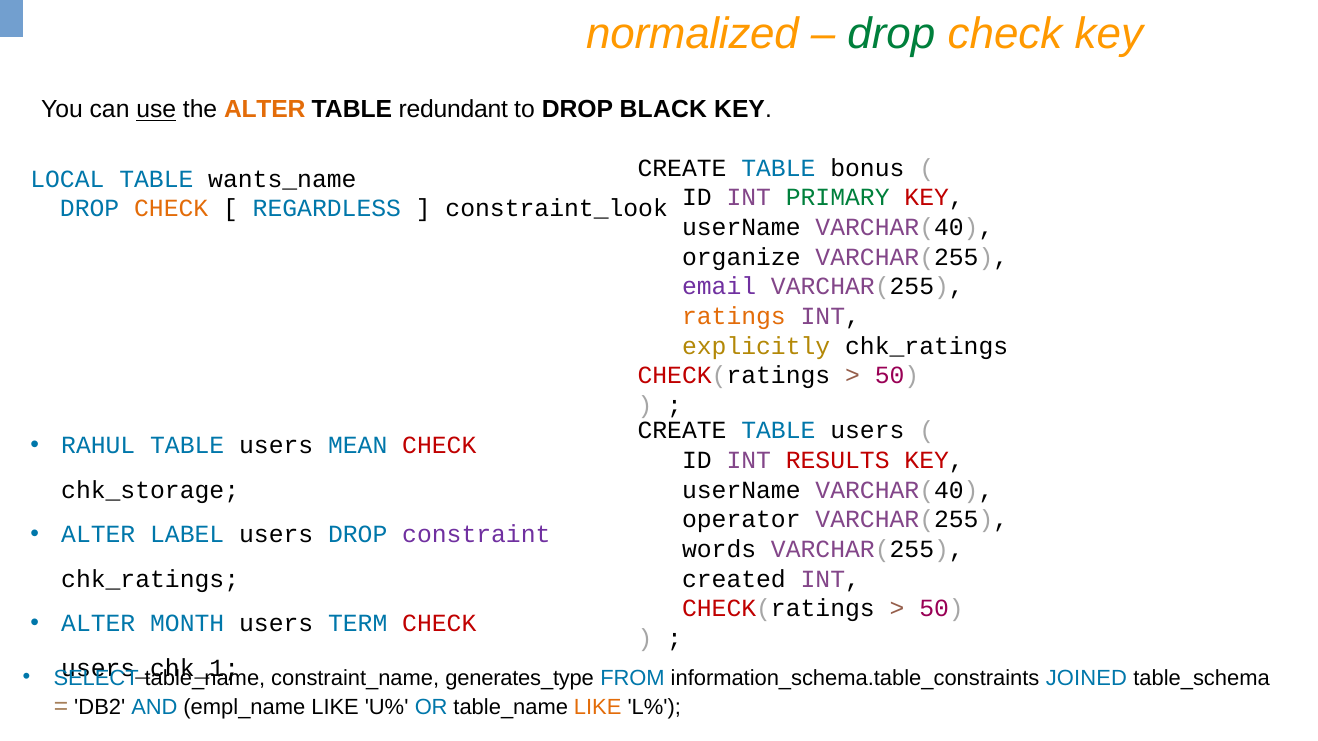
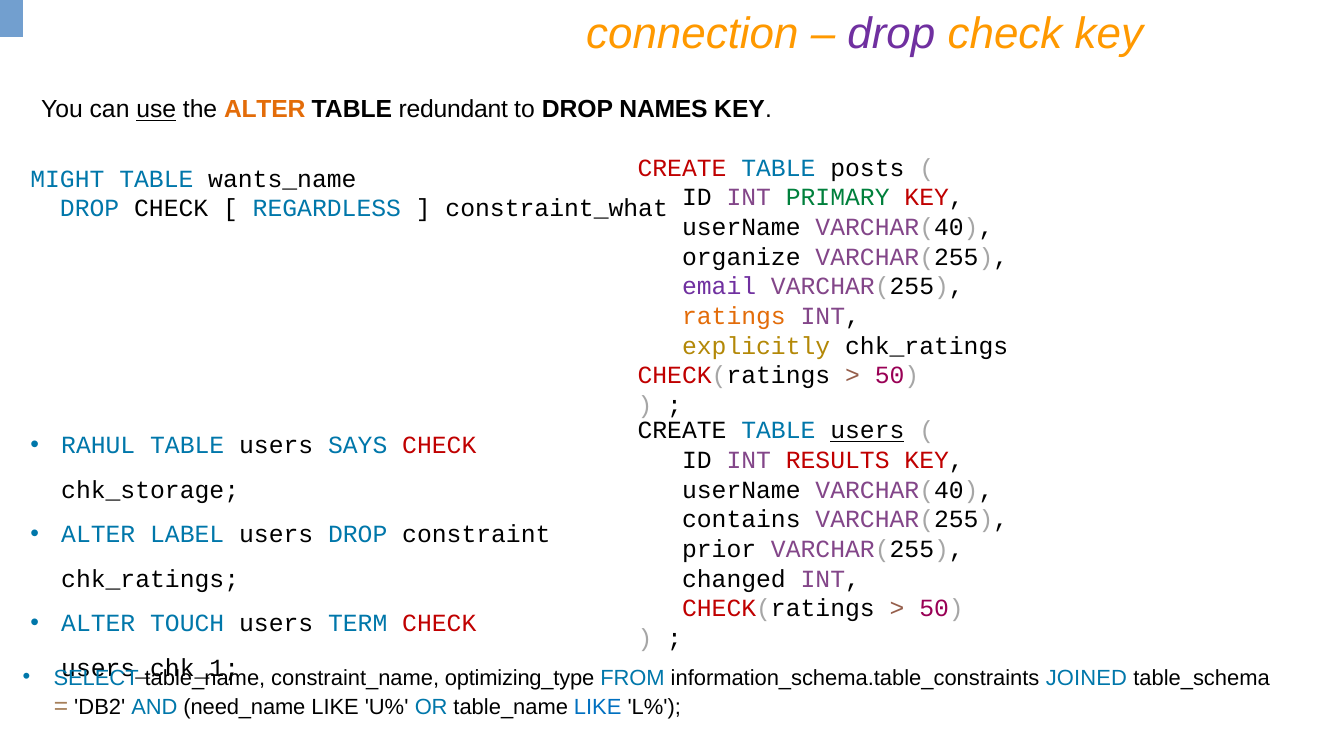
normalized: normalized -> connection
drop at (891, 34) colour: green -> purple
BLACK: BLACK -> NAMES
CREATE at (682, 168) colour: black -> red
bonus: bonus -> posts
LOCAL: LOCAL -> MIGHT
CHECK at (171, 209) colour: orange -> black
constraint_look: constraint_look -> constraint_what
users at (867, 431) underline: none -> present
MEAN: MEAN -> SAYS
operator: operator -> contains
constraint colour: purple -> black
words: words -> prior
created: created -> changed
MONTH: MONTH -> TOUCH
generates_type: generates_type -> optimizing_type
empl_name: empl_name -> need_name
LIKE at (598, 707) colour: orange -> blue
